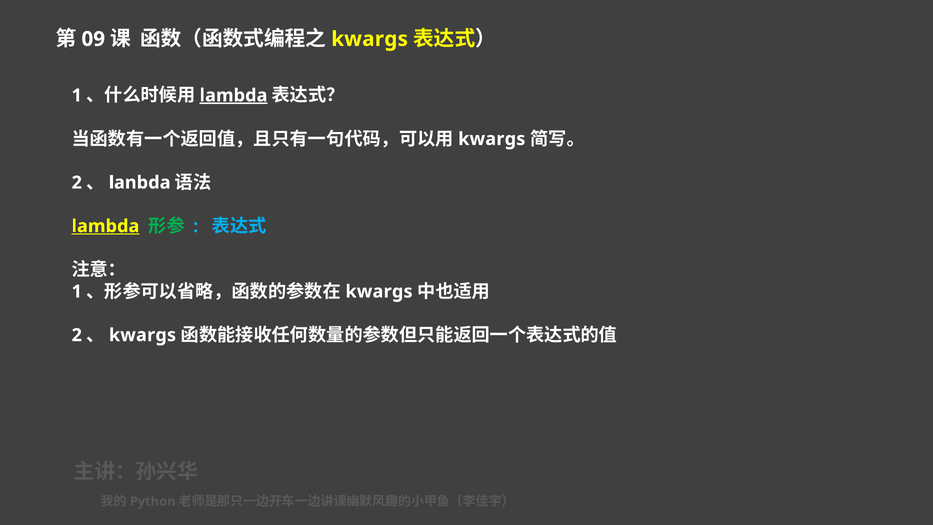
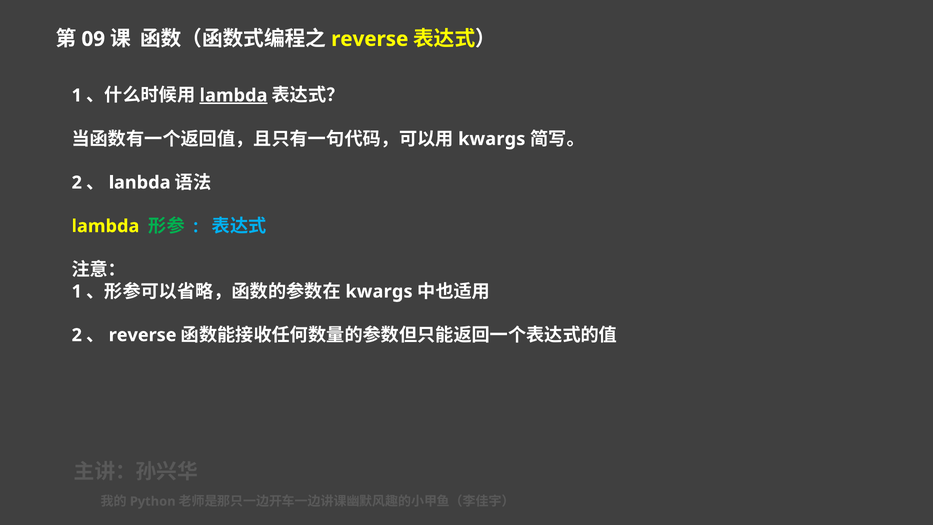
kwargs at (370, 39): kwargs -> reverse
lambda at (105, 226) underline: present -> none
kwargs at (142, 335): kwargs -> reverse
